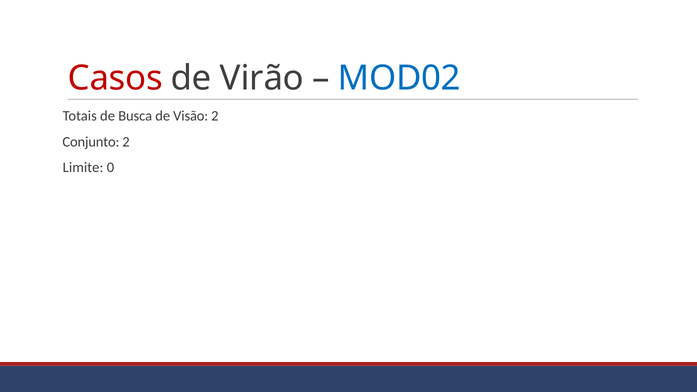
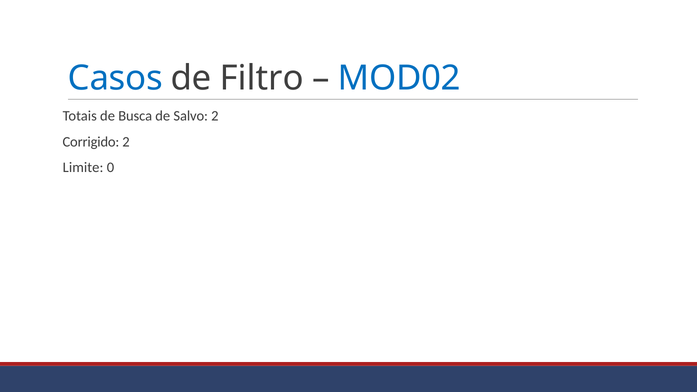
Casos colour: red -> blue
Virão: Virão -> Filtro
Visão: Visão -> Salvo
Conjunto: Conjunto -> Corrigido
